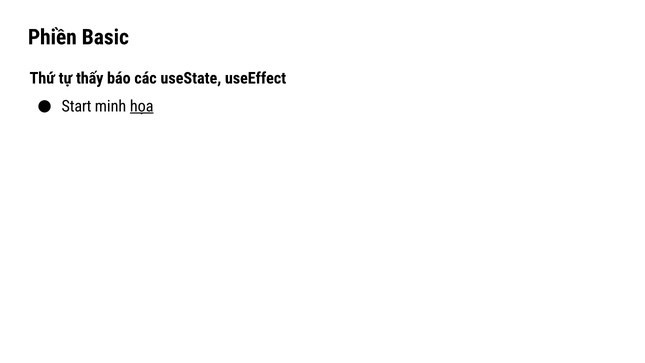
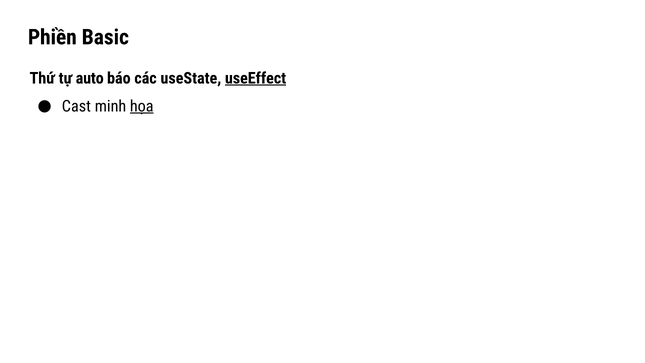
thấy: thấy -> auto
useEffect underline: none -> present
Start: Start -> Cast
